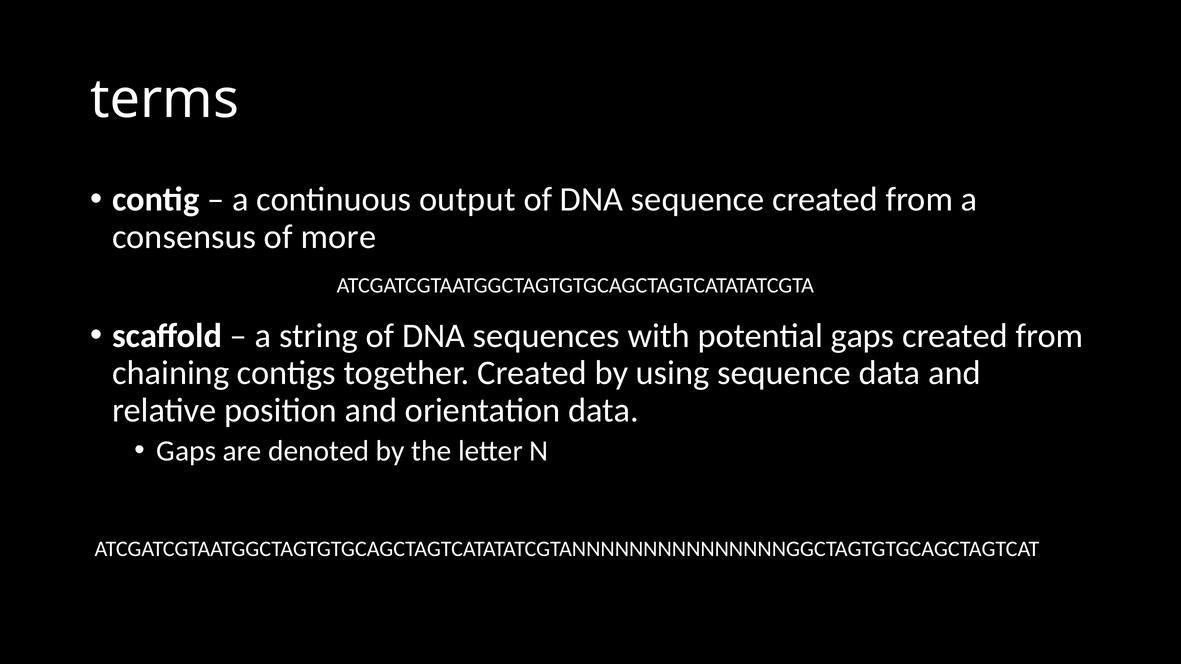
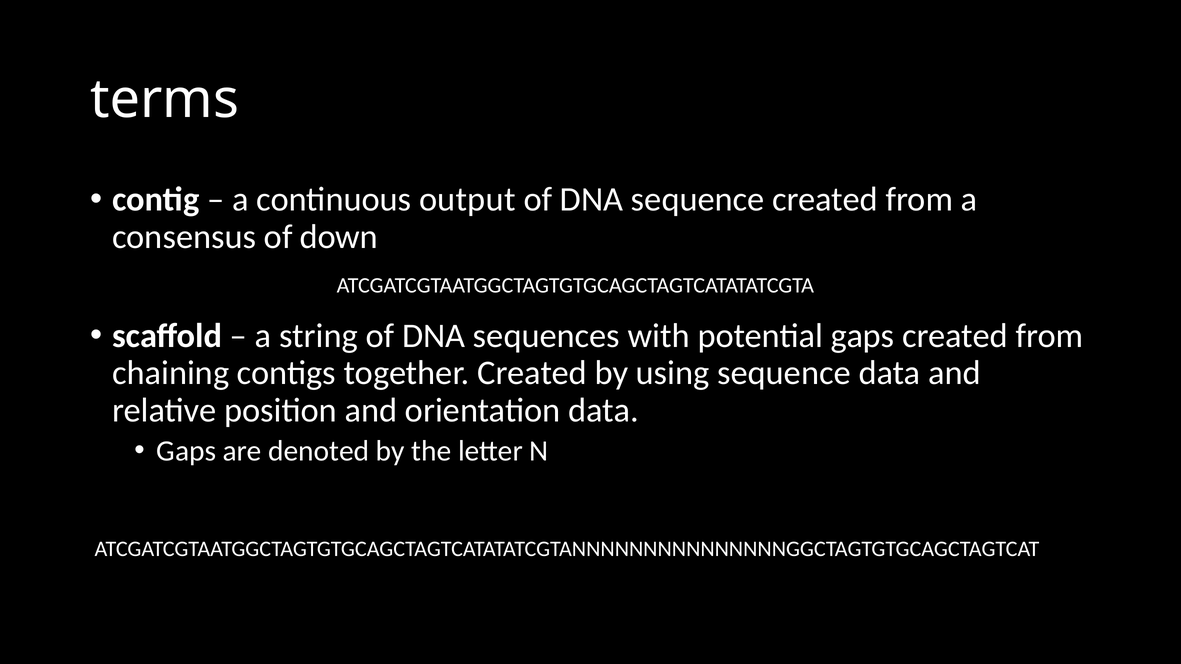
more: more -> down
